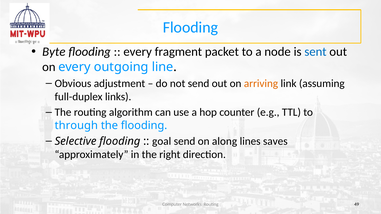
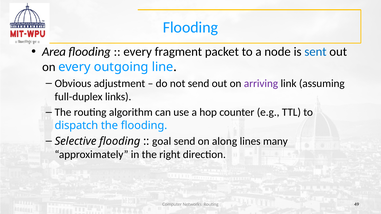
Byte: Byte -> Area
arriving colour: orange -> purple
through: through -> dispatch
saves: saves -> many
